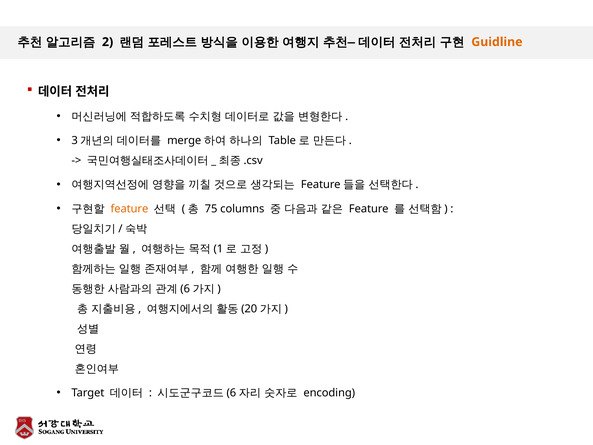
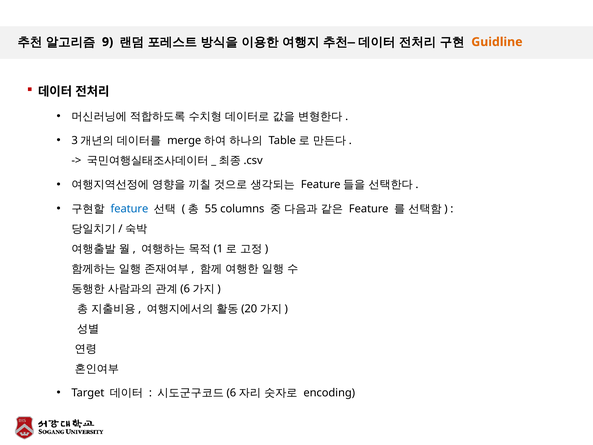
2: 2 -> 9
feature at (129, 209) colour: orange -> blue
75: 75 -> 55
